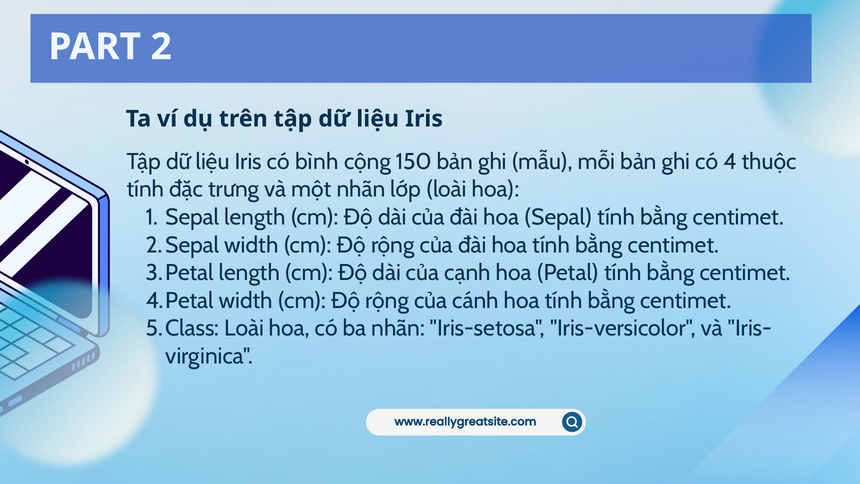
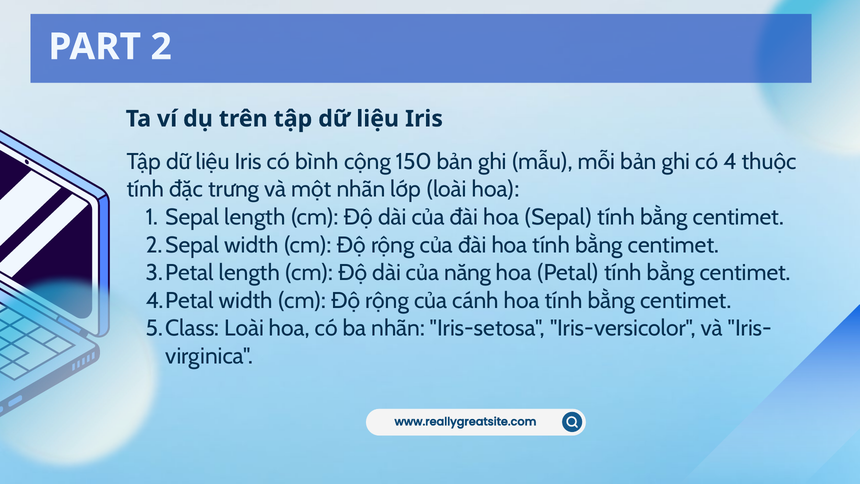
cạnh: cạnh -> năng
